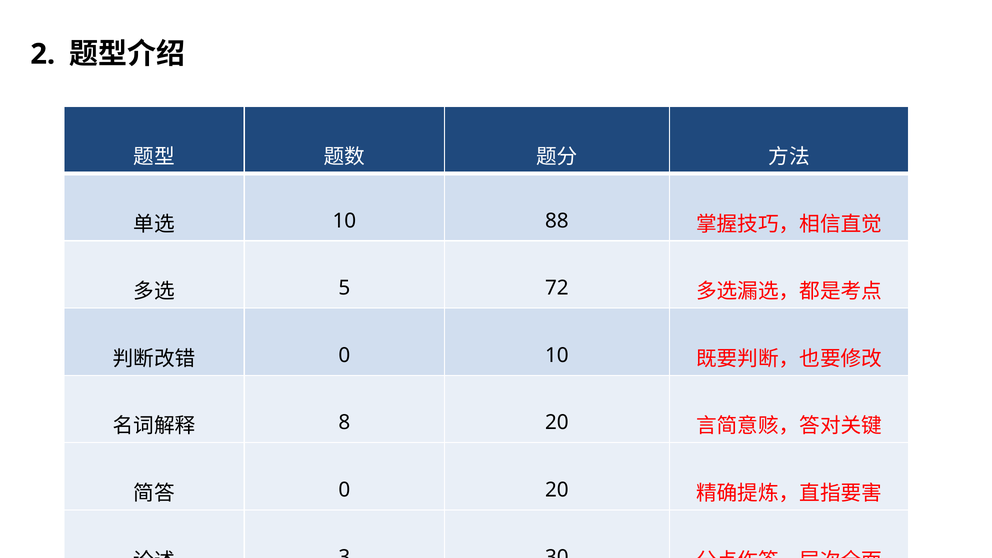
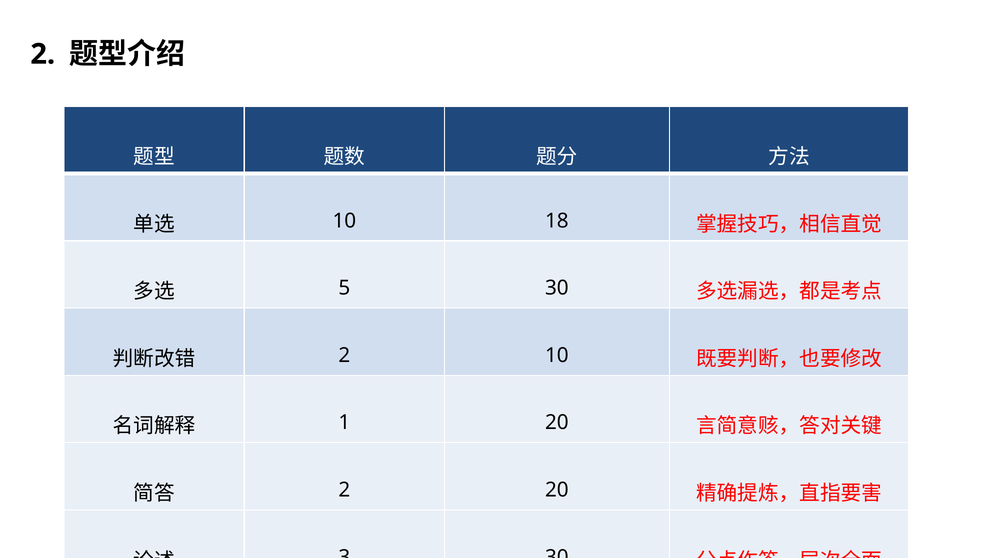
88: 88 -> 18
5 72: 72 -> 30
0 at (344, 355): 0 -> 2
8: 8 -> 1
0 at (344, 490): 0 -> 2
